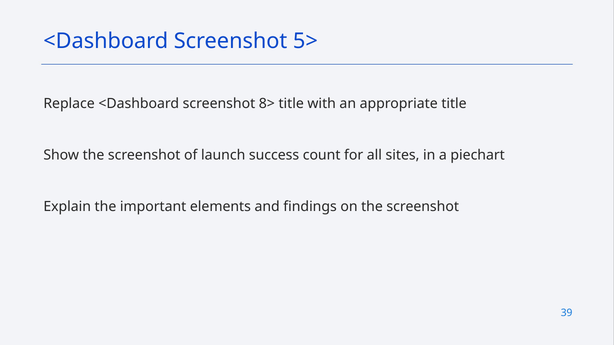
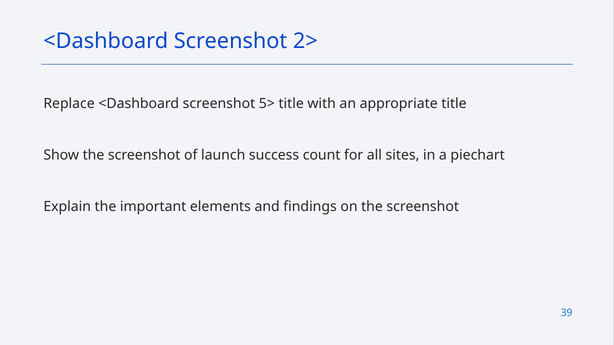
5>: 5> -> 2>
8>: 8> -> 5>
